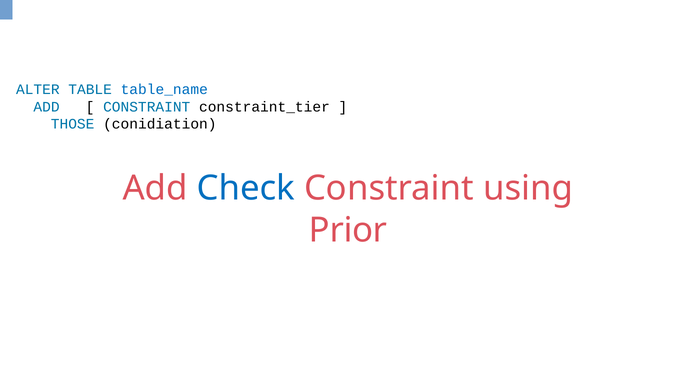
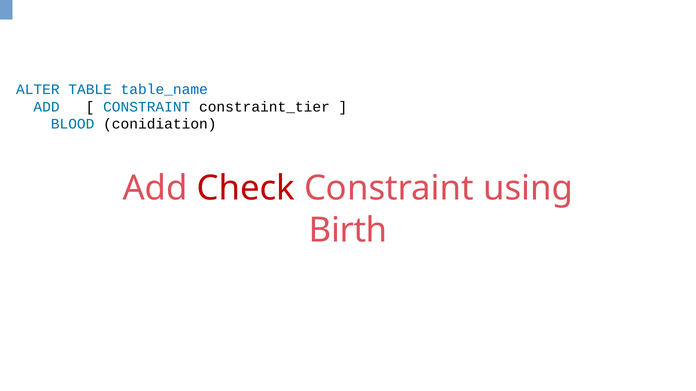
THOSE: THOSE -> BLOOD
Check colour: blue -> red
Prior: Prior -> Birth
